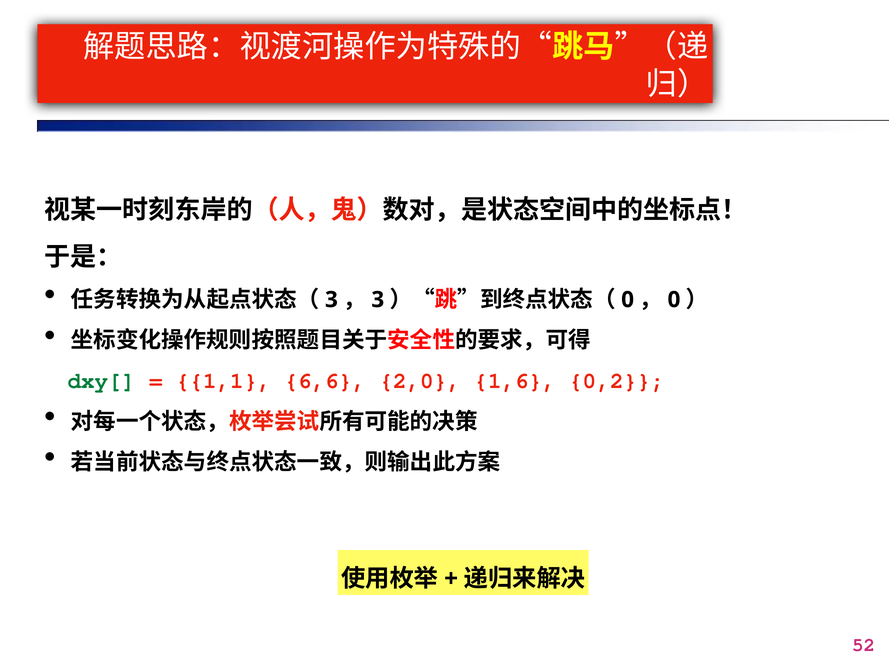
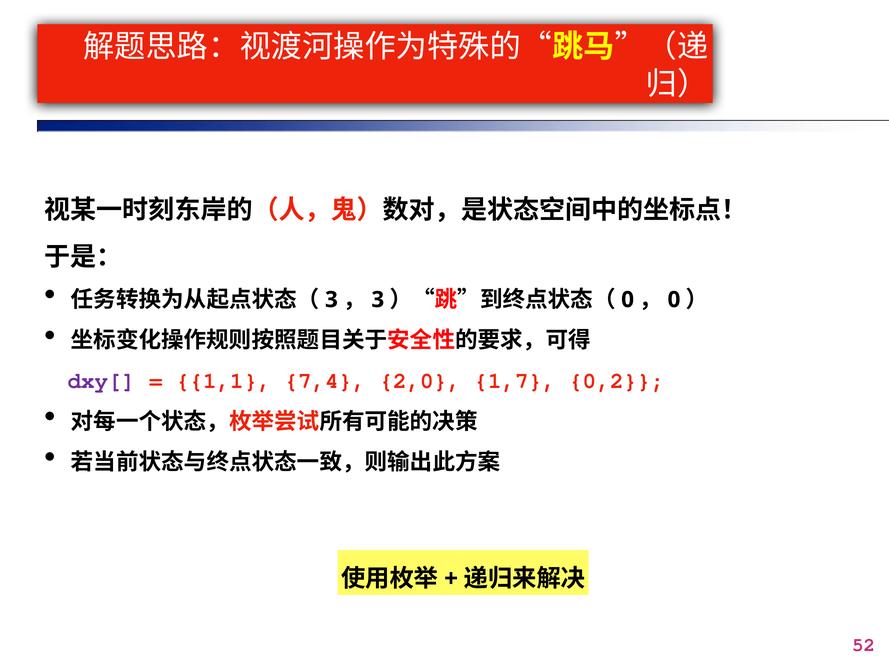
dxy[ colour: green -> purple
6,6: 6,6 -> 7,4
1,6: 1,6 -> 1,7
